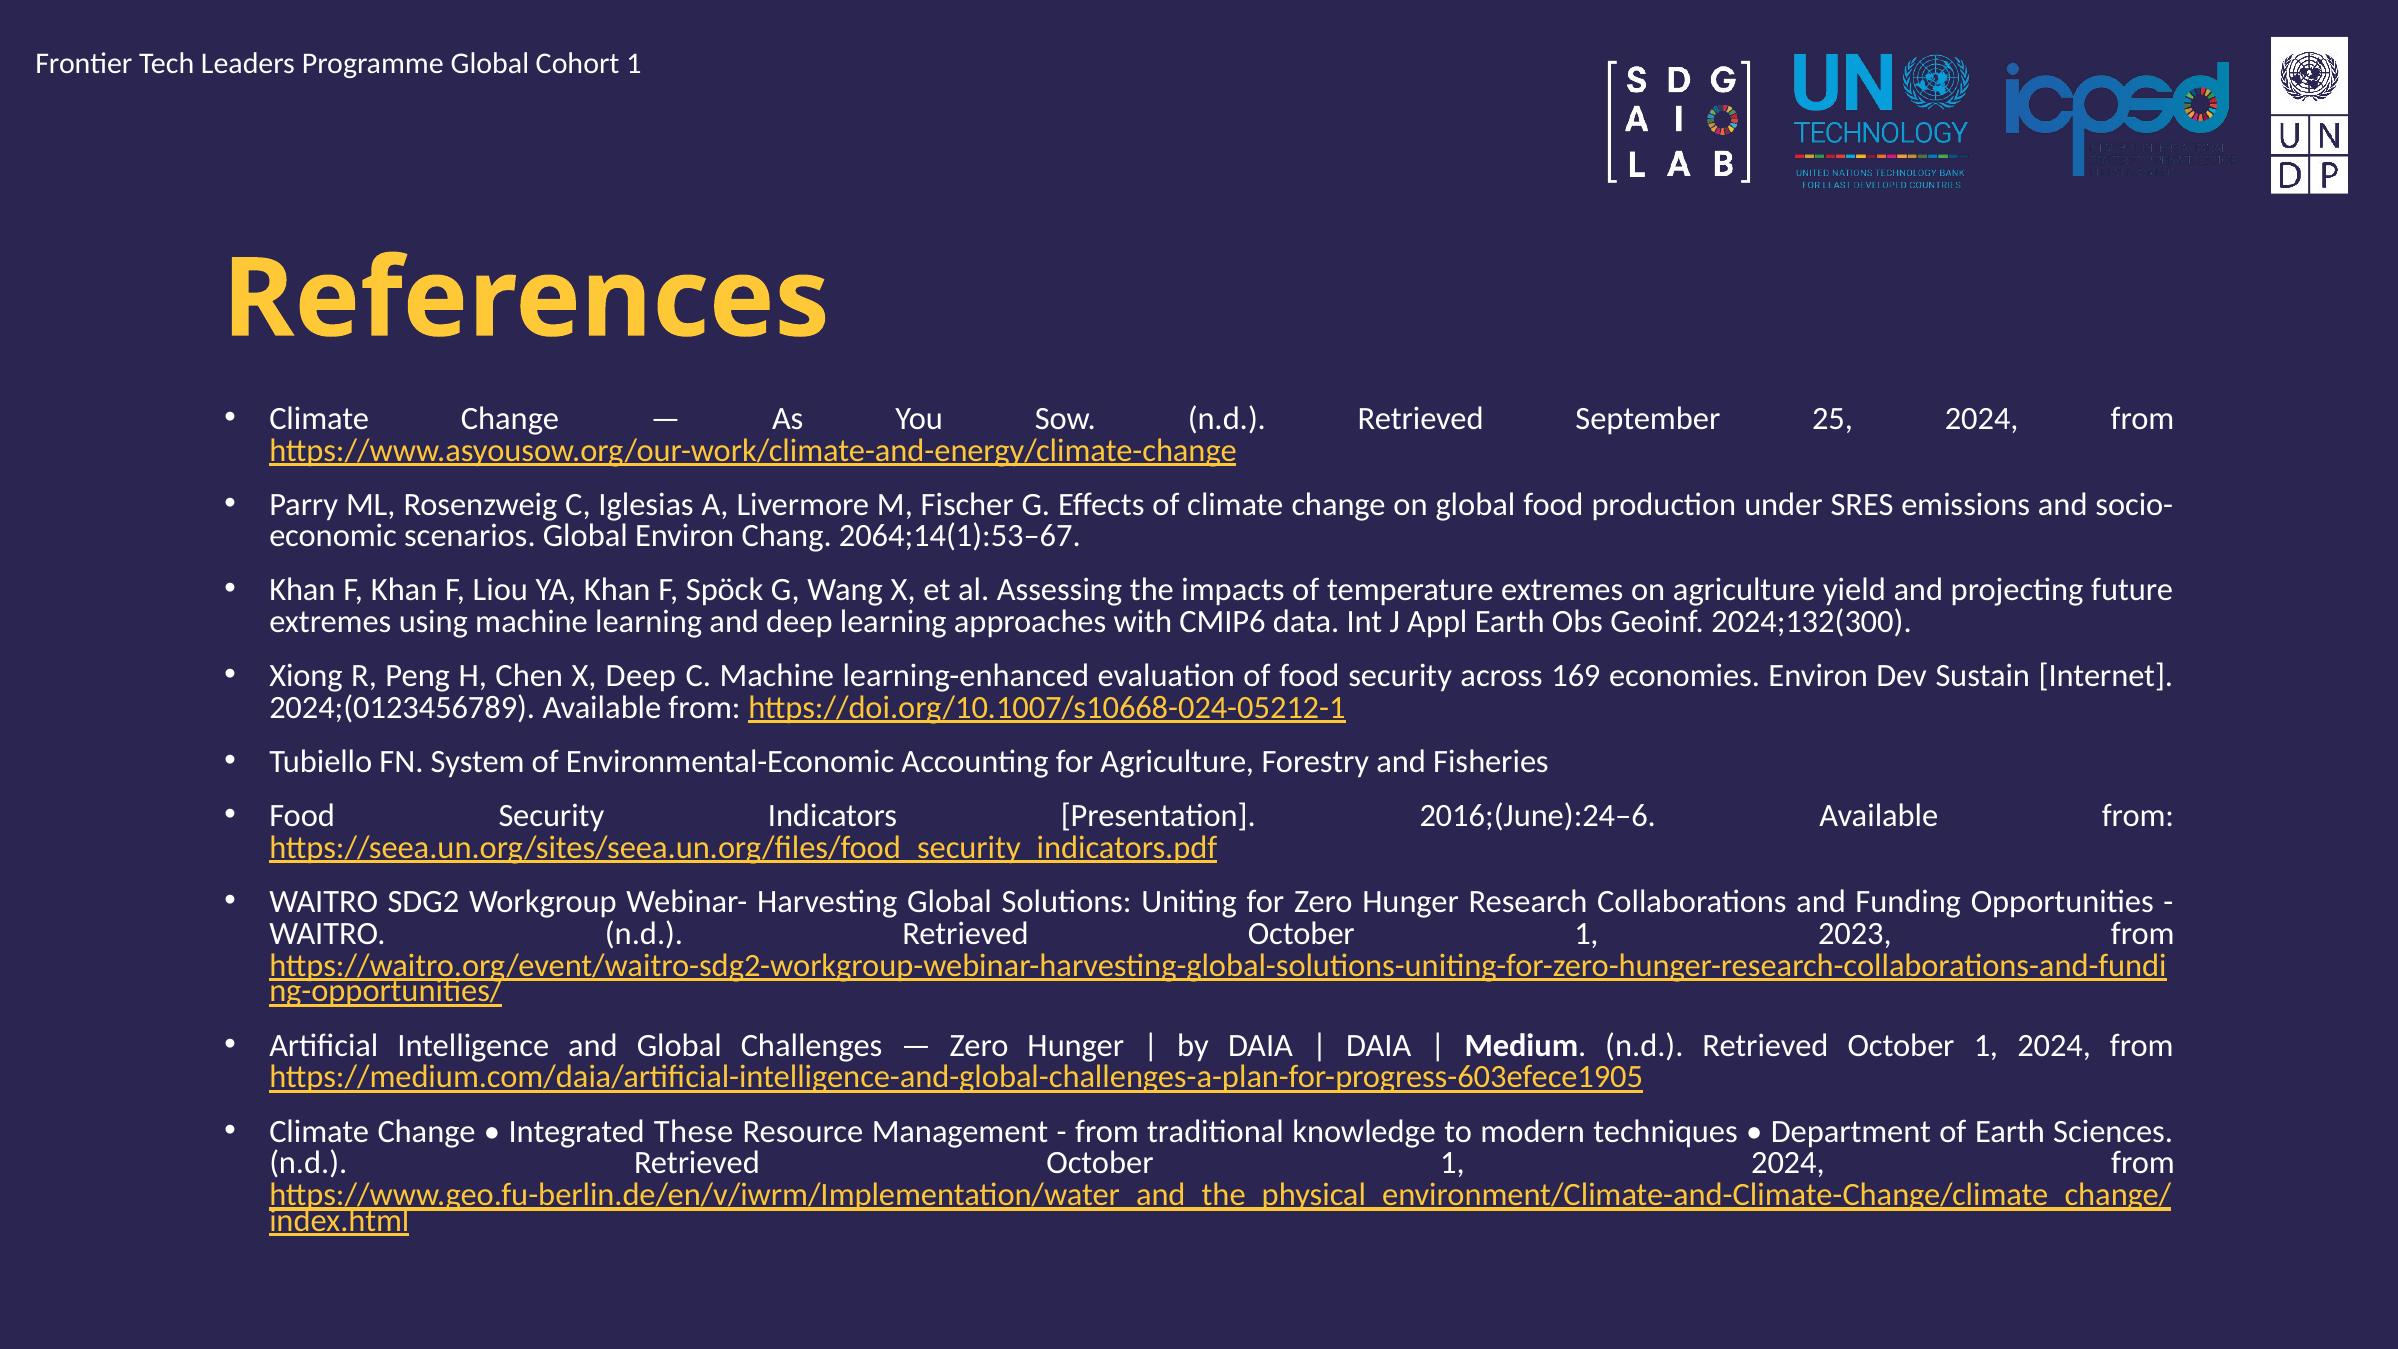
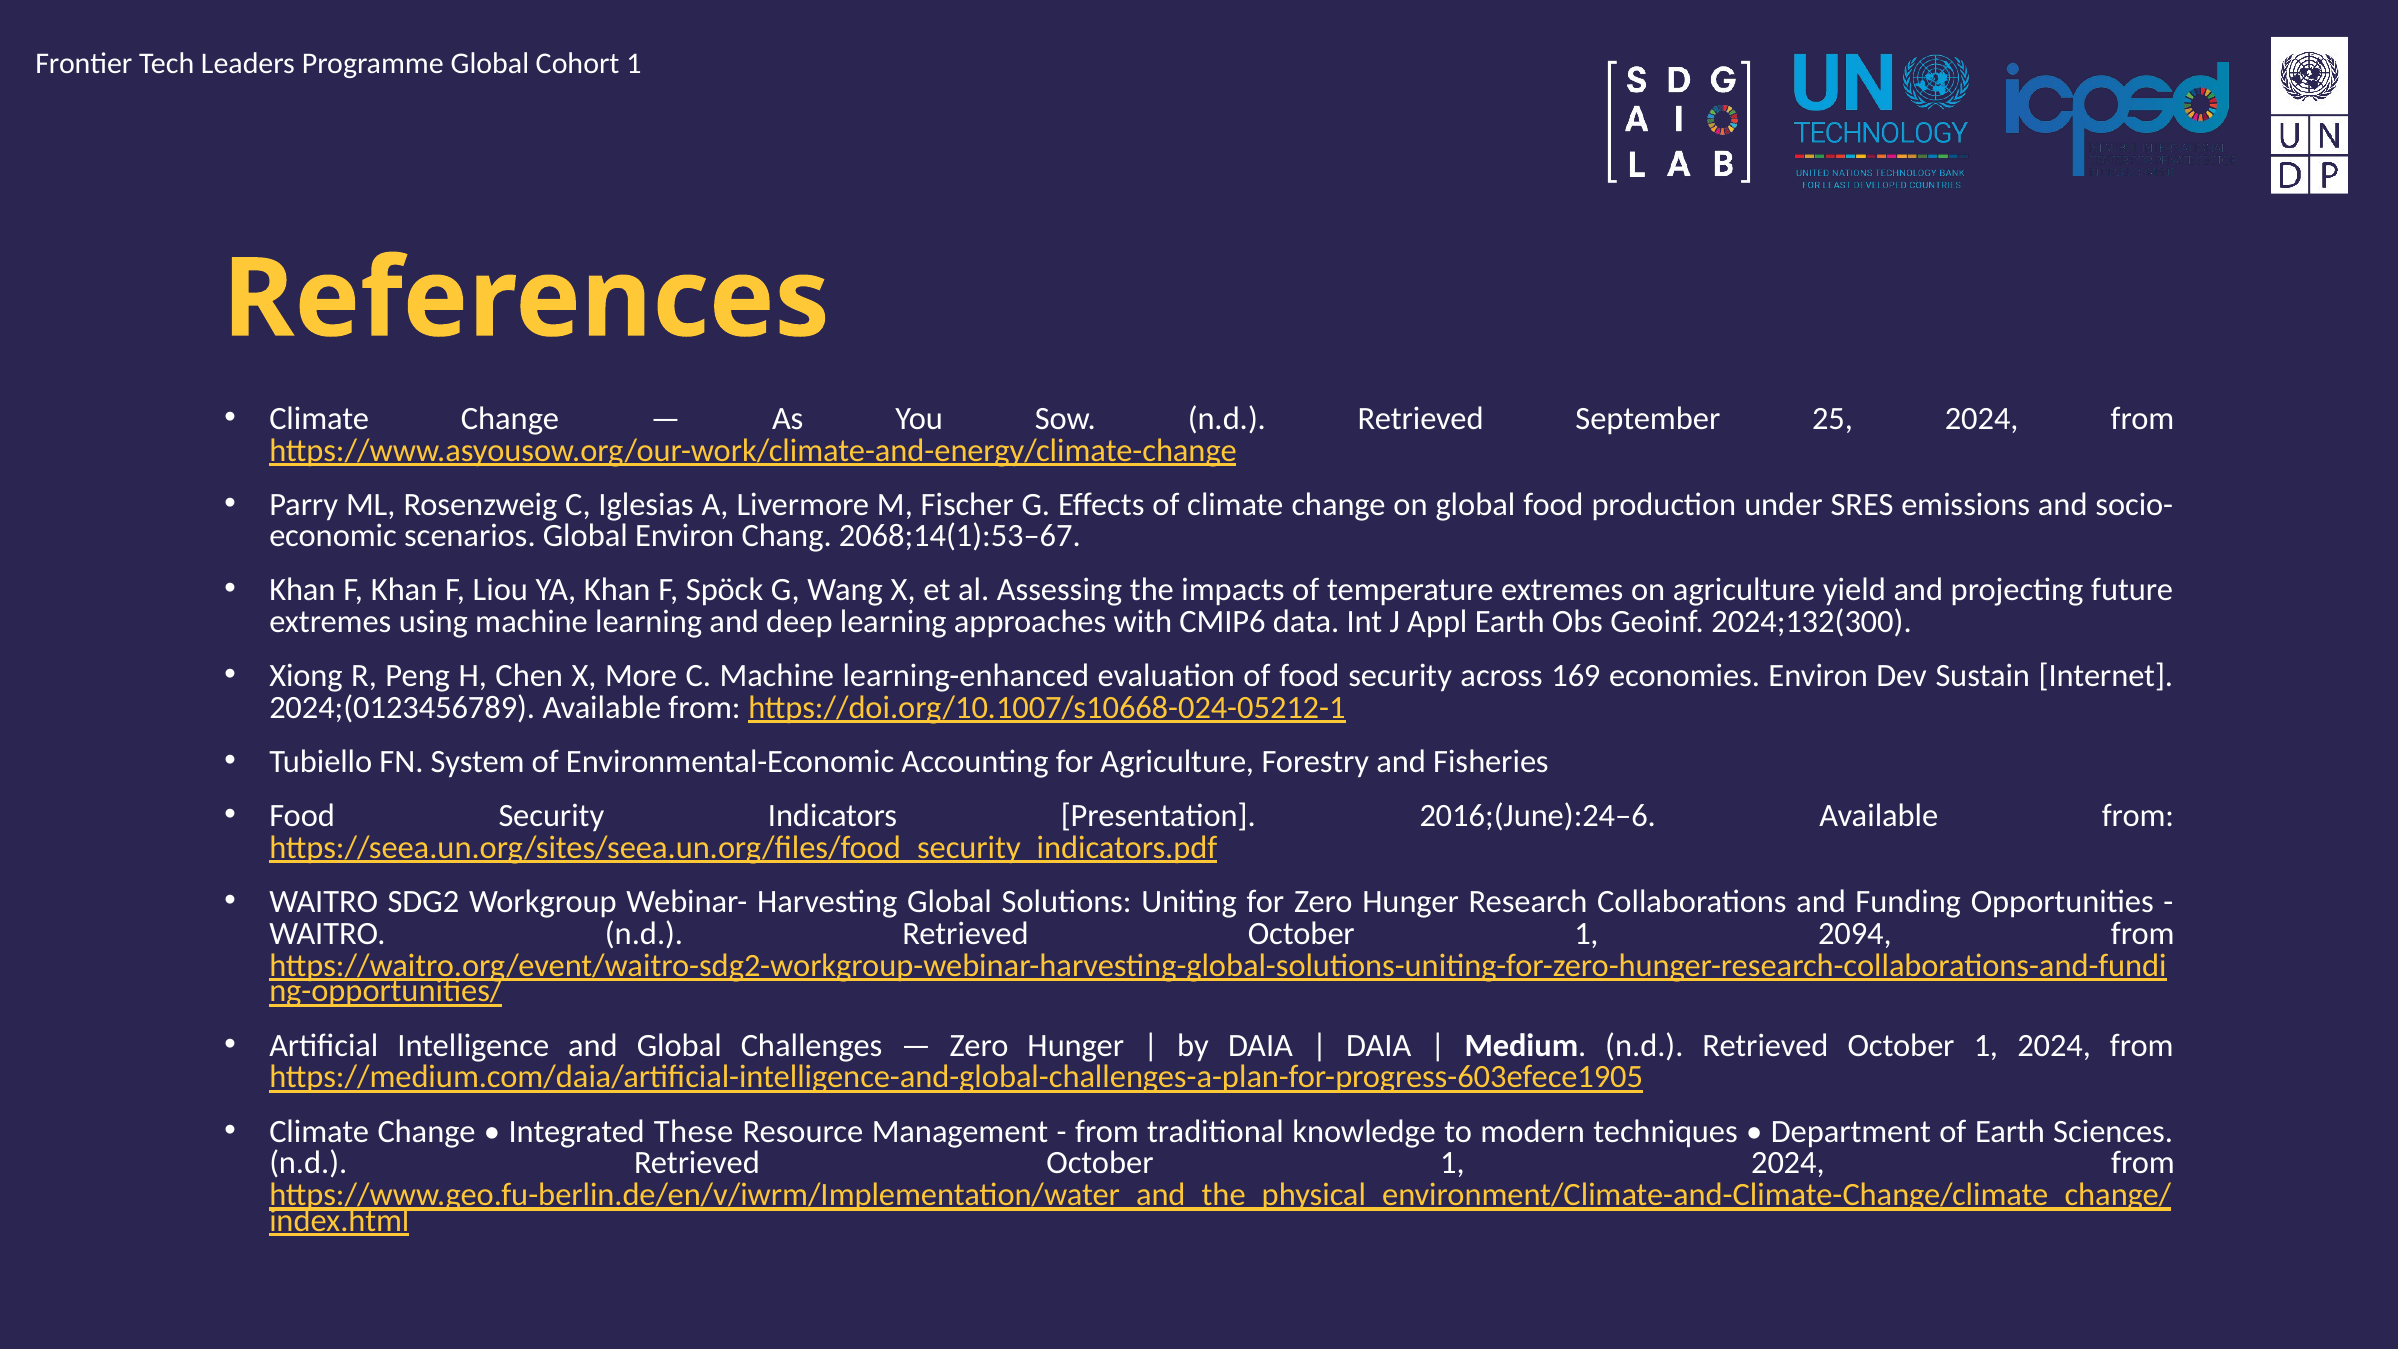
2064;14(1):53–67: 2064;14(1):53–67 -> 2068;14(1):53–67
X Deep: Deep -> More
2023: 2023 -> 2094
